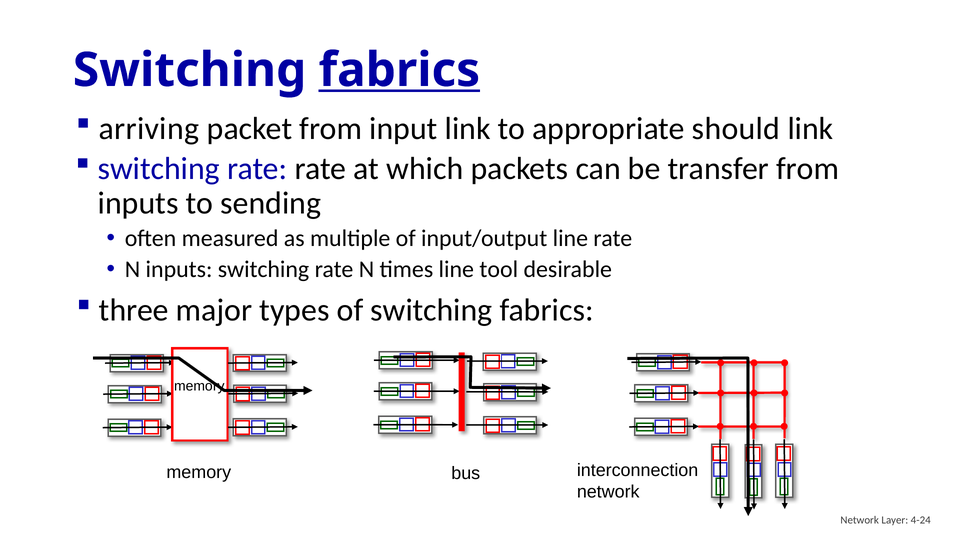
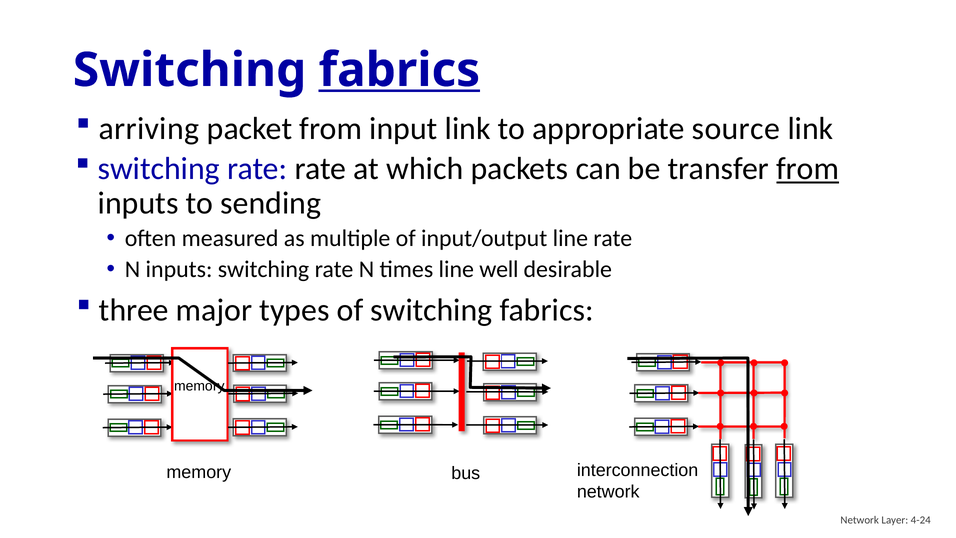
should: should -> source
from at (808, 169) underline: none -> present
tool: tool -> well
